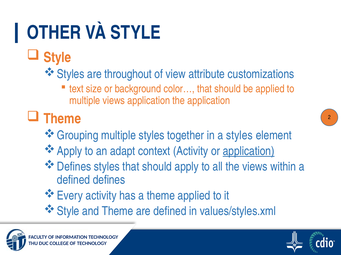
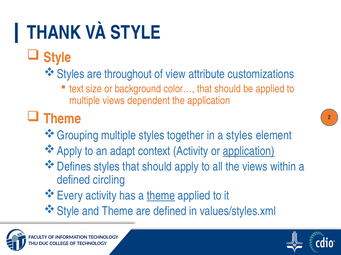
OTHER: OTHER -> THANK
views application: application -> dependent
defined defines: defines -> circling
theme at (161, 196) underline: none -> present
